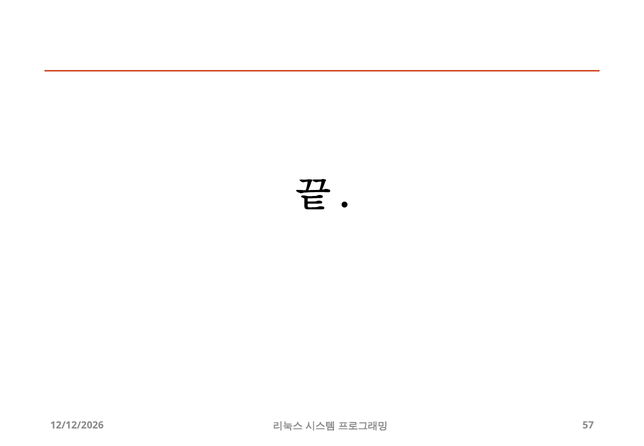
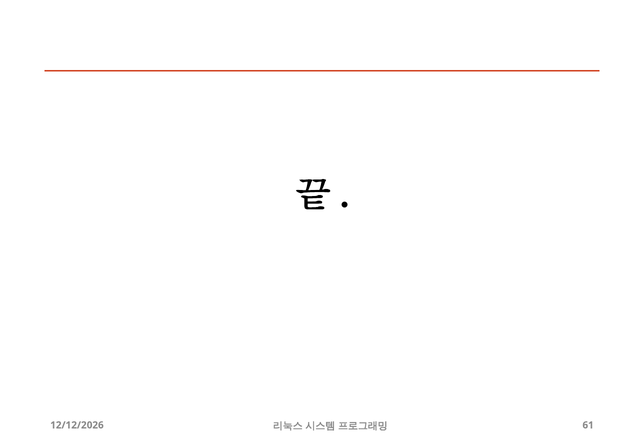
57: 57 -> 61
